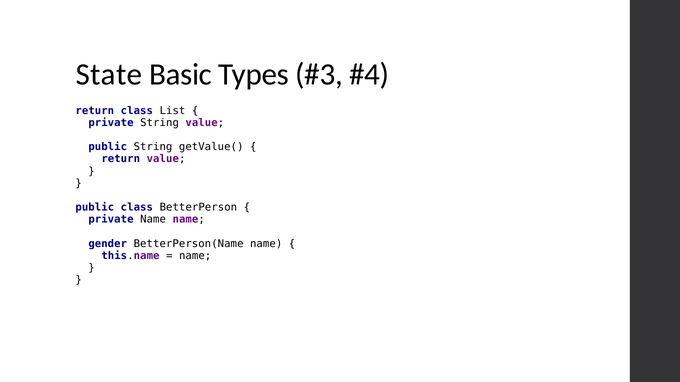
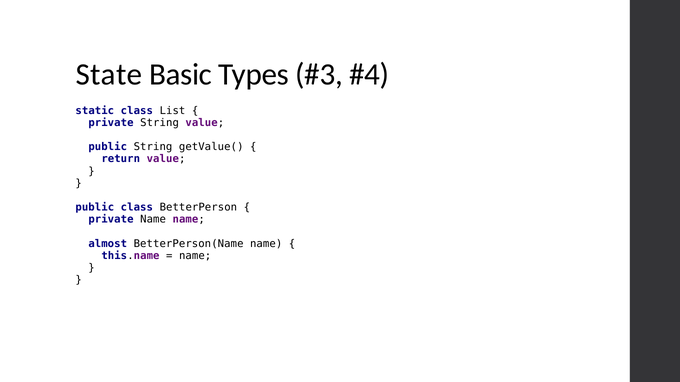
return at (95, 111): return -> static
gender: gender -> almost
